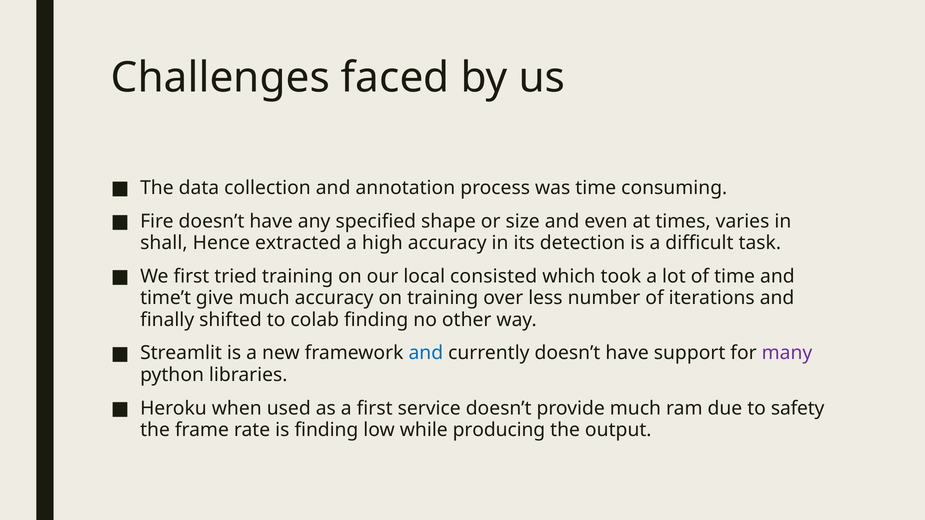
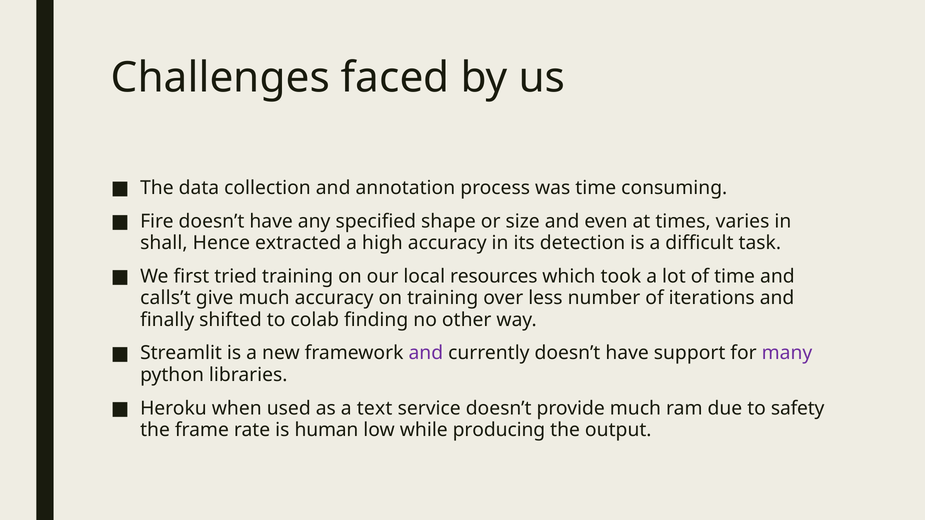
consisted: consisted -> resources
time’t: time’t -> calls’t
and at (426, 353) colour: blue -> purple
a first: first -> text
is finding: finding -> human
